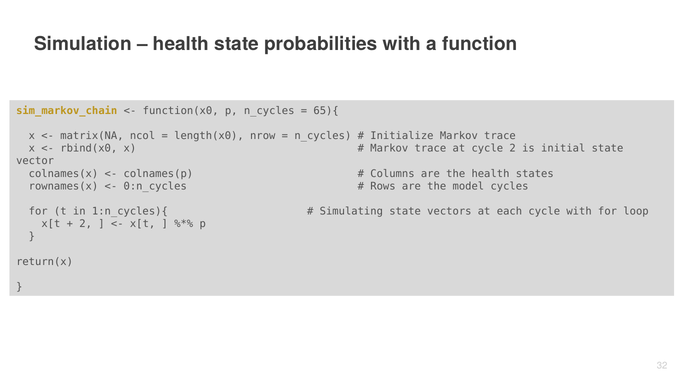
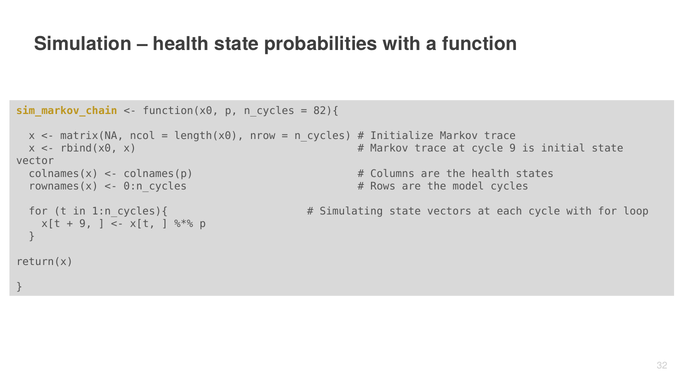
65){: 65){ -> 82){
cycle 2: 2 -> 9
2 at (86, 224): 2 -> 9
